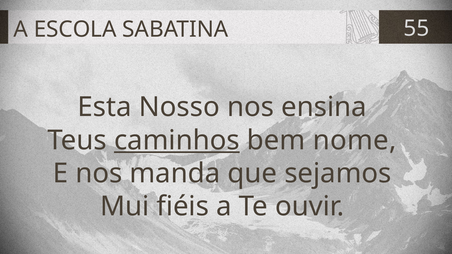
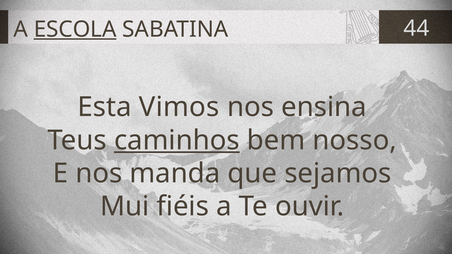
ESCOLA underline: none -> present
55: 55 -> 44
Nosso: Nosso -> Vimos
nome: nome -> nosso
